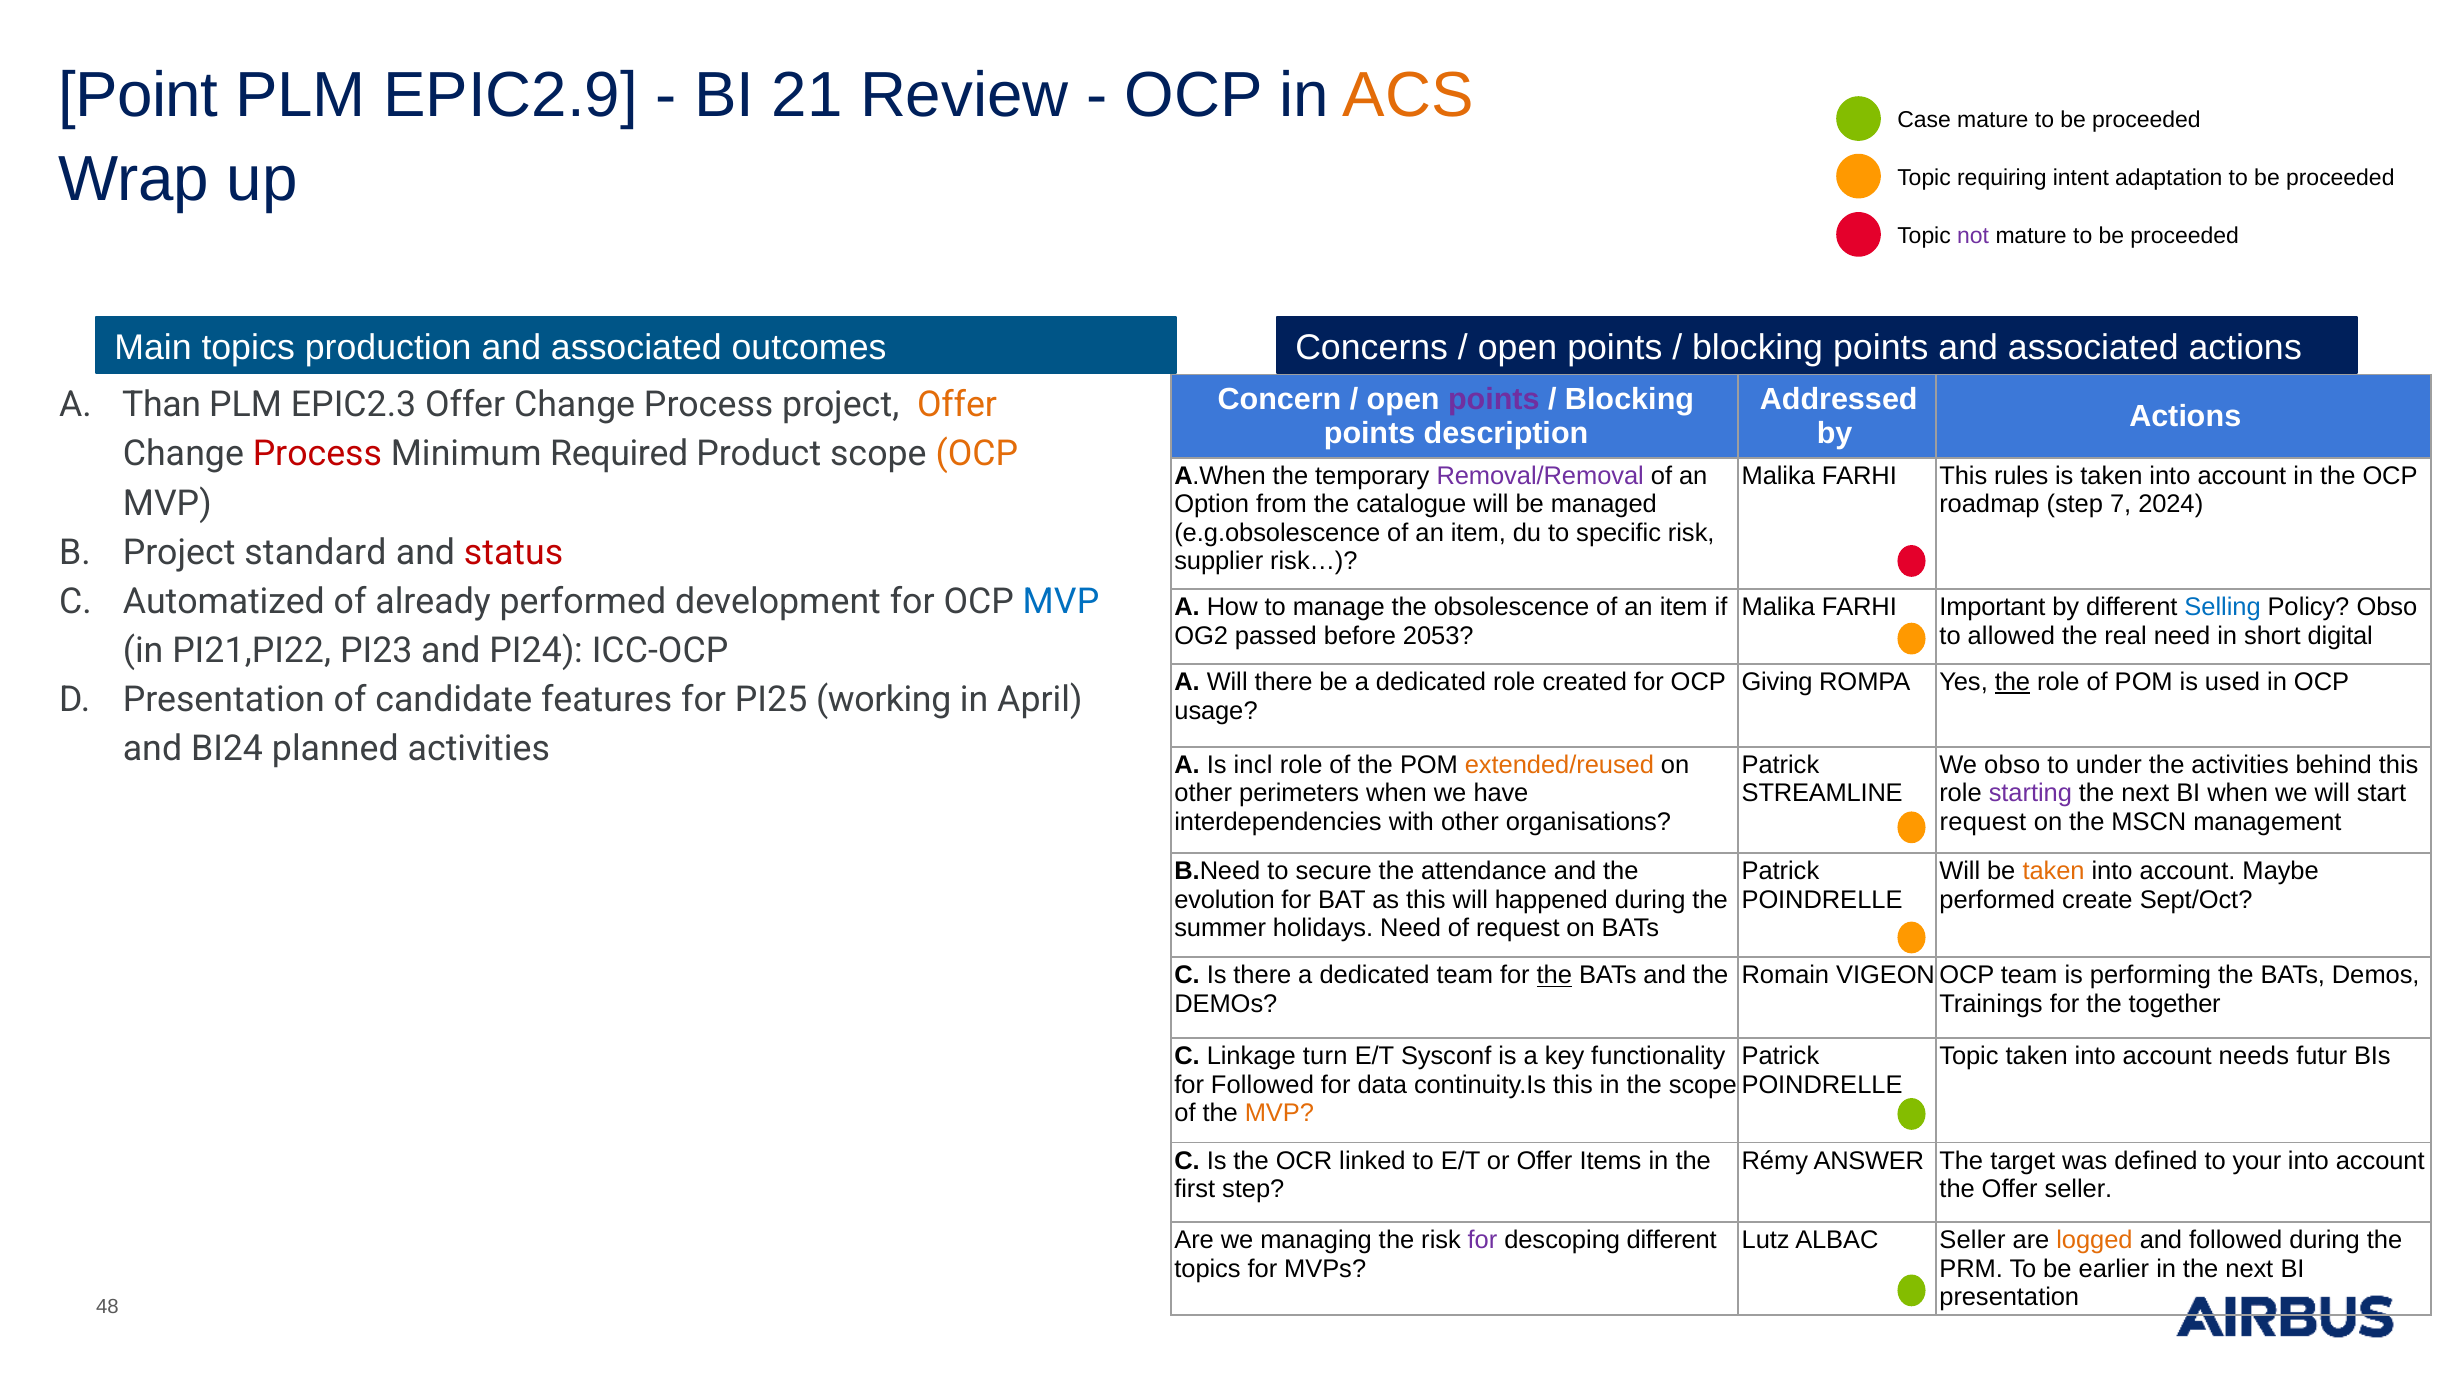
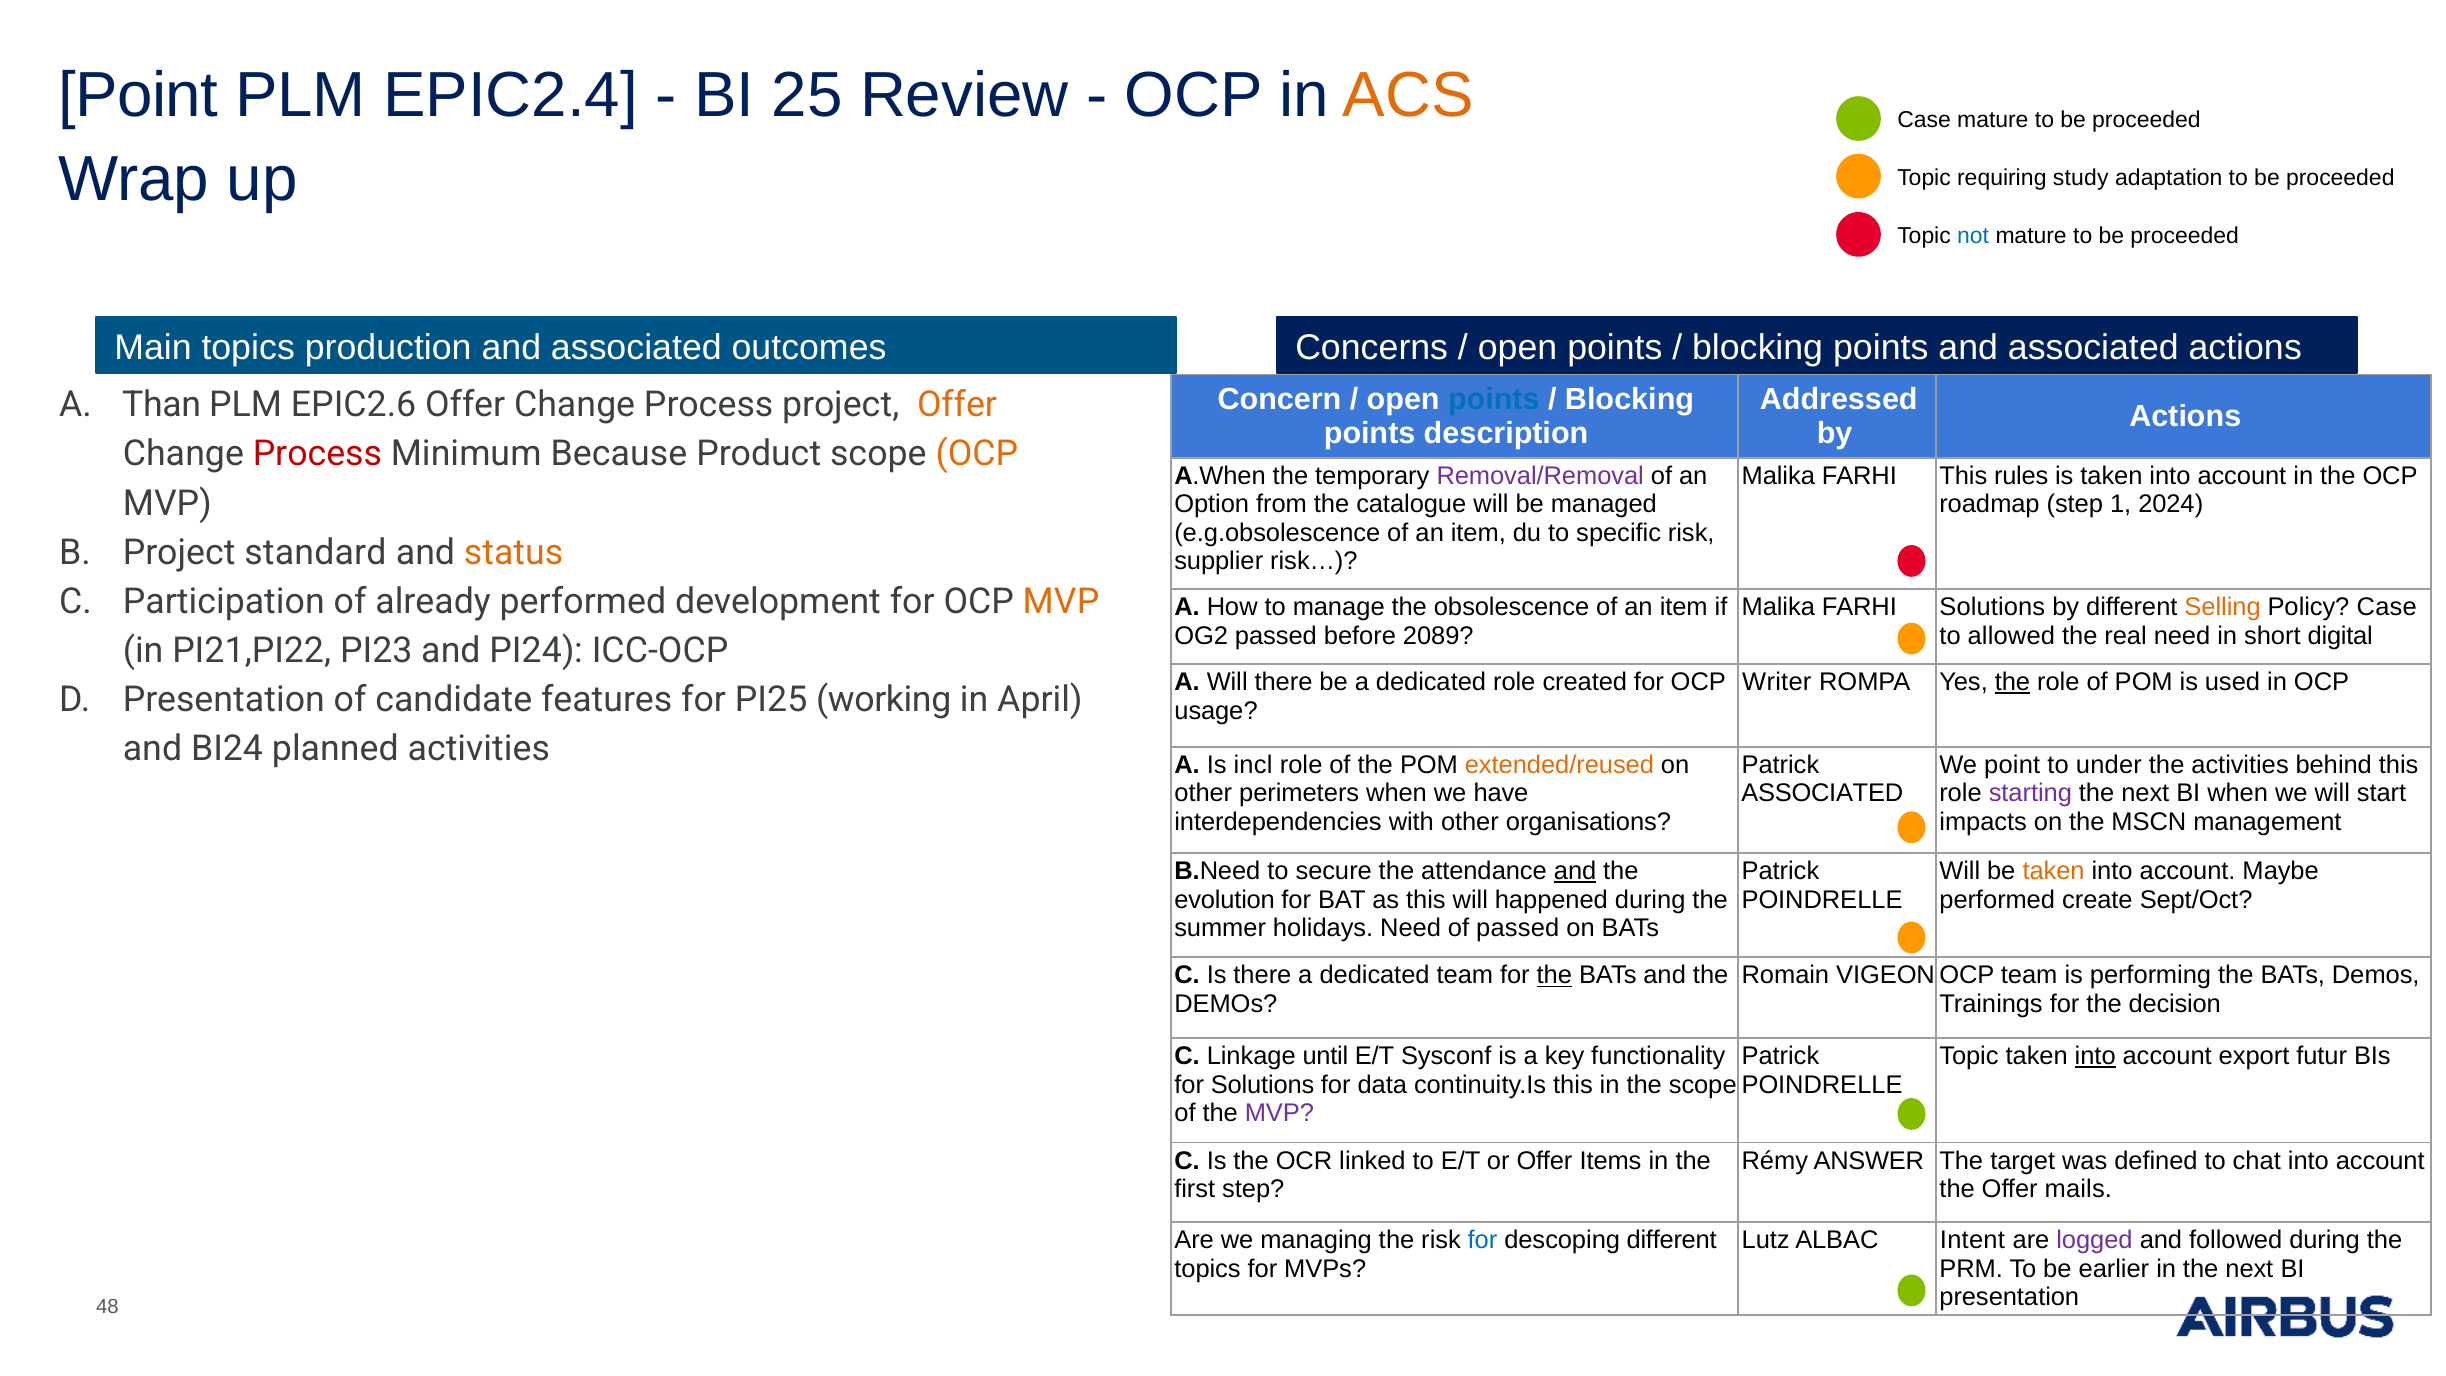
EPIC2.9: EPIC2.9 -> EPIC2.4
21: 21 -> 25
intent: intent -> study
not colour: purple -> blue
points at (1494, 400) colour: purple -> blue
EPIC2.3: EPIC2.3 -> EPIC2.6
Required: Required -> Because
7: 7 -> 1
status colour: red -> orange
Automatized: Automatized -> Participation
MVP at (1061, 602) colour: blue -> orange
FARHI Important: Important -> Solutions
Selling colour: blue -> orange
Policy Obso: Obso -> Case
2053: 2053 -> 2089
Giving: Giving -> Writer
We obso: obso -> point
STREAMLINE at (1822, 793): STREAMLINE -> ASSOCIATED
request at (1983, 822): request -> impacts
and at (1575, 871) underline: none -> present
of request: request -> passed
together: together -> decision
turn: turn -> until
into at (2095, 1056) underline: none -> present
needs: needs -> export
for Followed: Followed -> Solutions
MVP at (1279, 1113) colour: orange -> purple
your: your -> chat
Offer seller: seller -> mails
for at (1482, 1240) colour: purple -> blue
ALBAC Seller: Seller -> Intent
logged colour: orange -> purple
